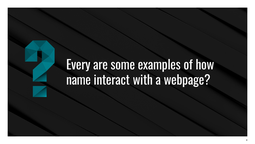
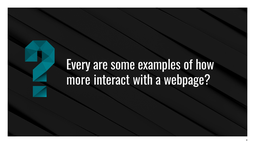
name: name -> more
